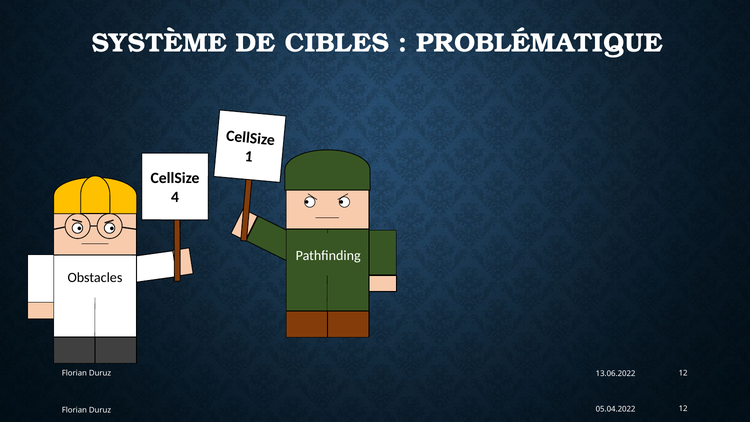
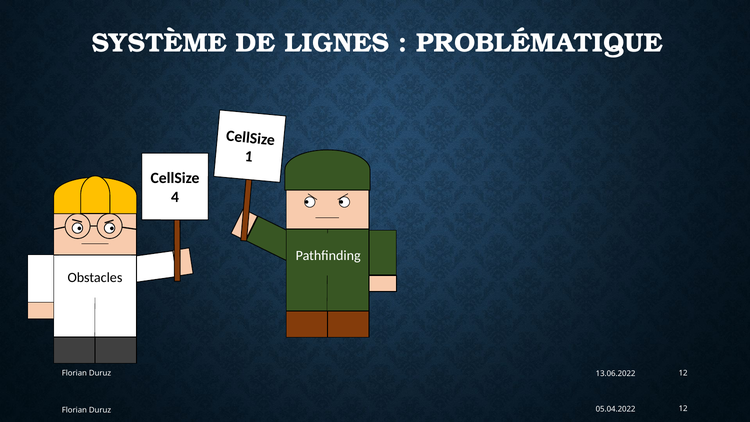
CIBLES: CIBLES -> LIGNES
